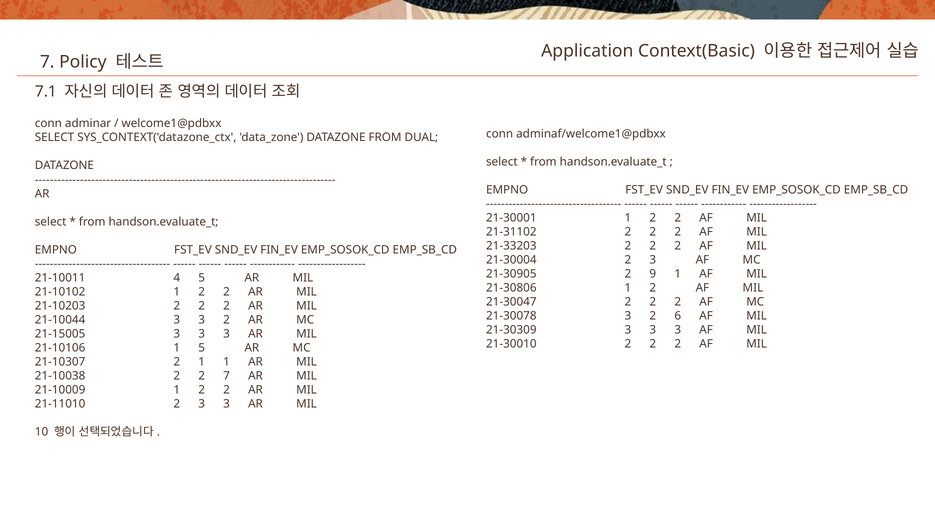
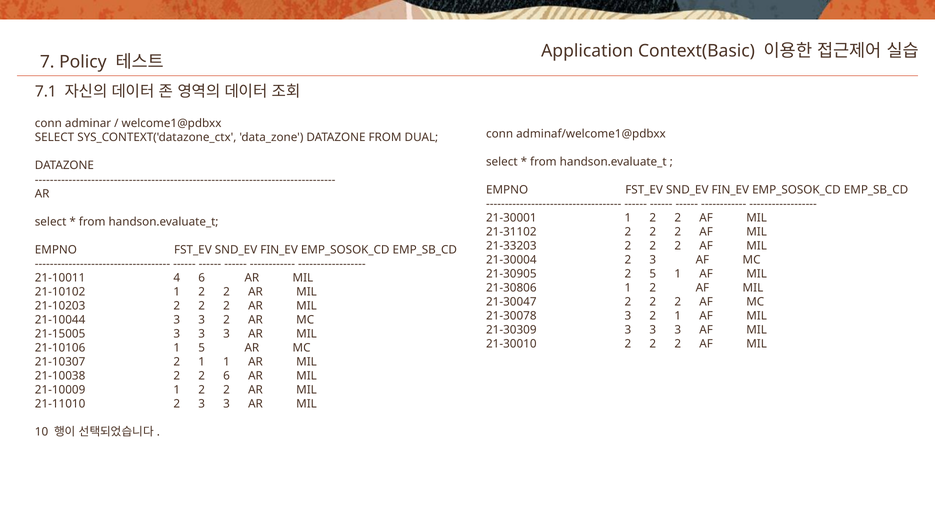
2 9: 9 -> 5
4 5: 5 -> 6
3 2 6: 6 -> 1
2 7: 7 -> 6
